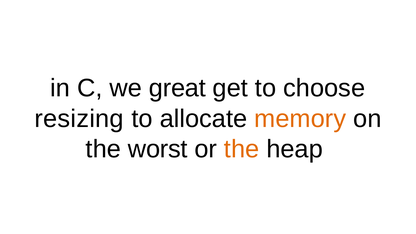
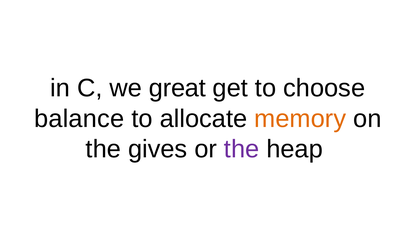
resizing: resizing -> balance
worst: worst -> gives
the at (242, 149) colour: orange -> purple
